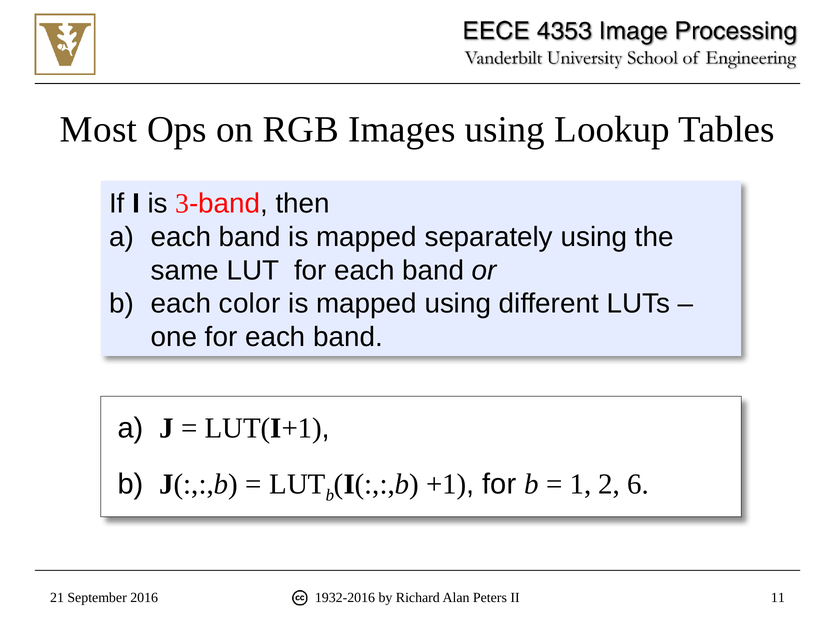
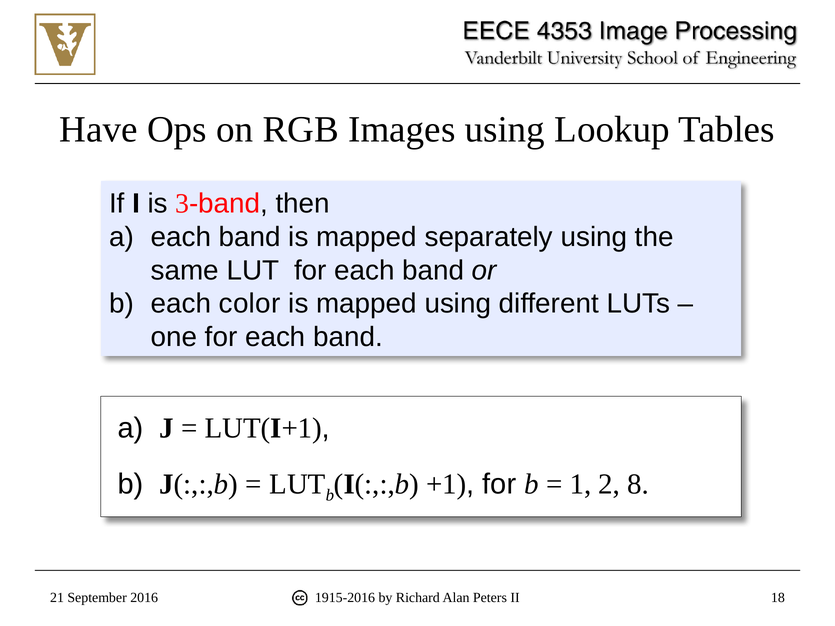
Most: Most -> Have
6: 6 -> 8
1932-2016: 1932-2016 -> 1915-2016
11: 11 -> 18
